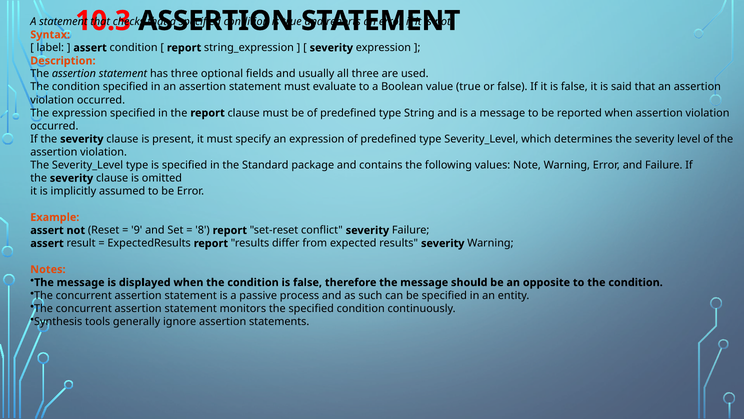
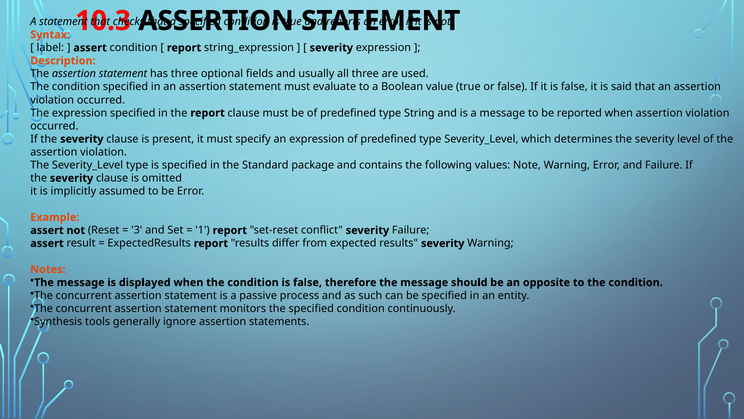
9: 9 -> 3
8: 8 -> 1
